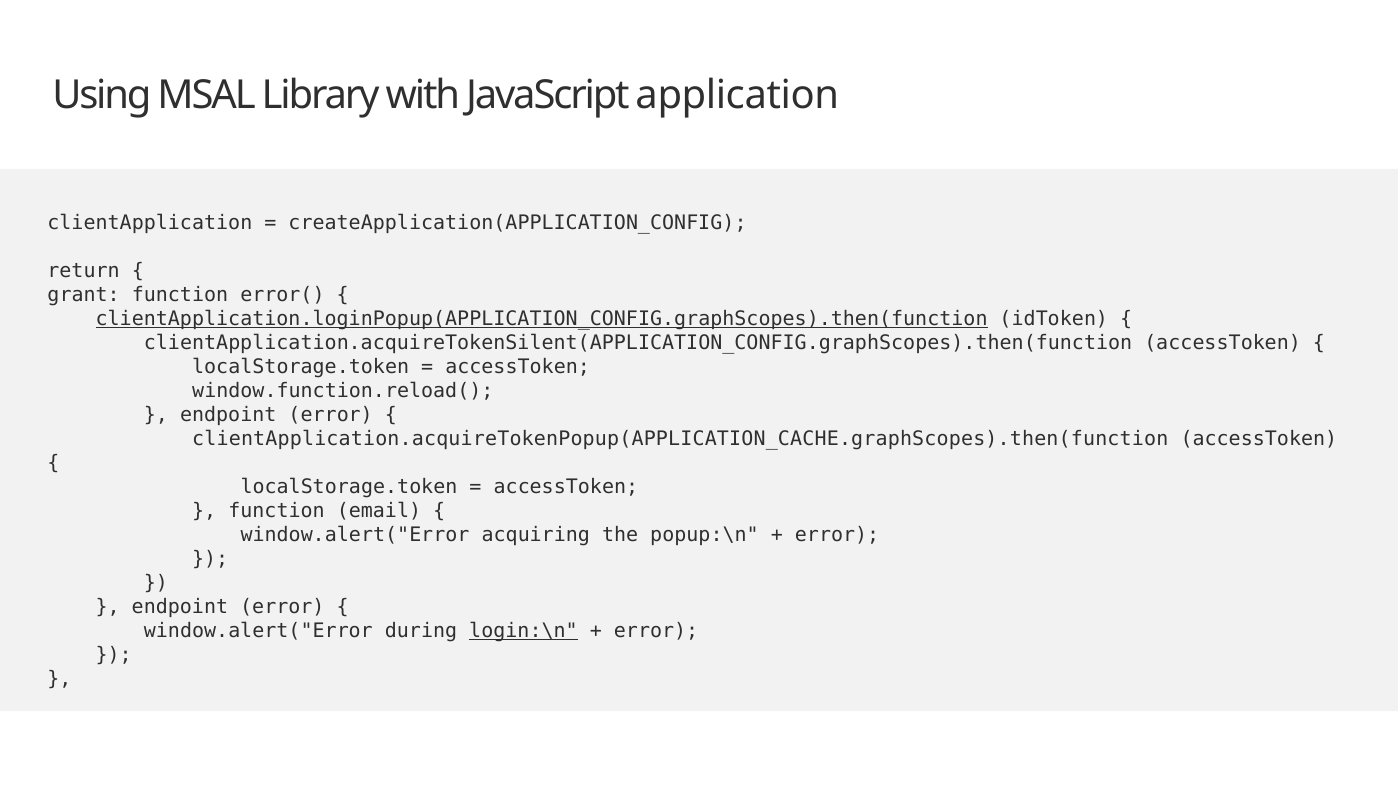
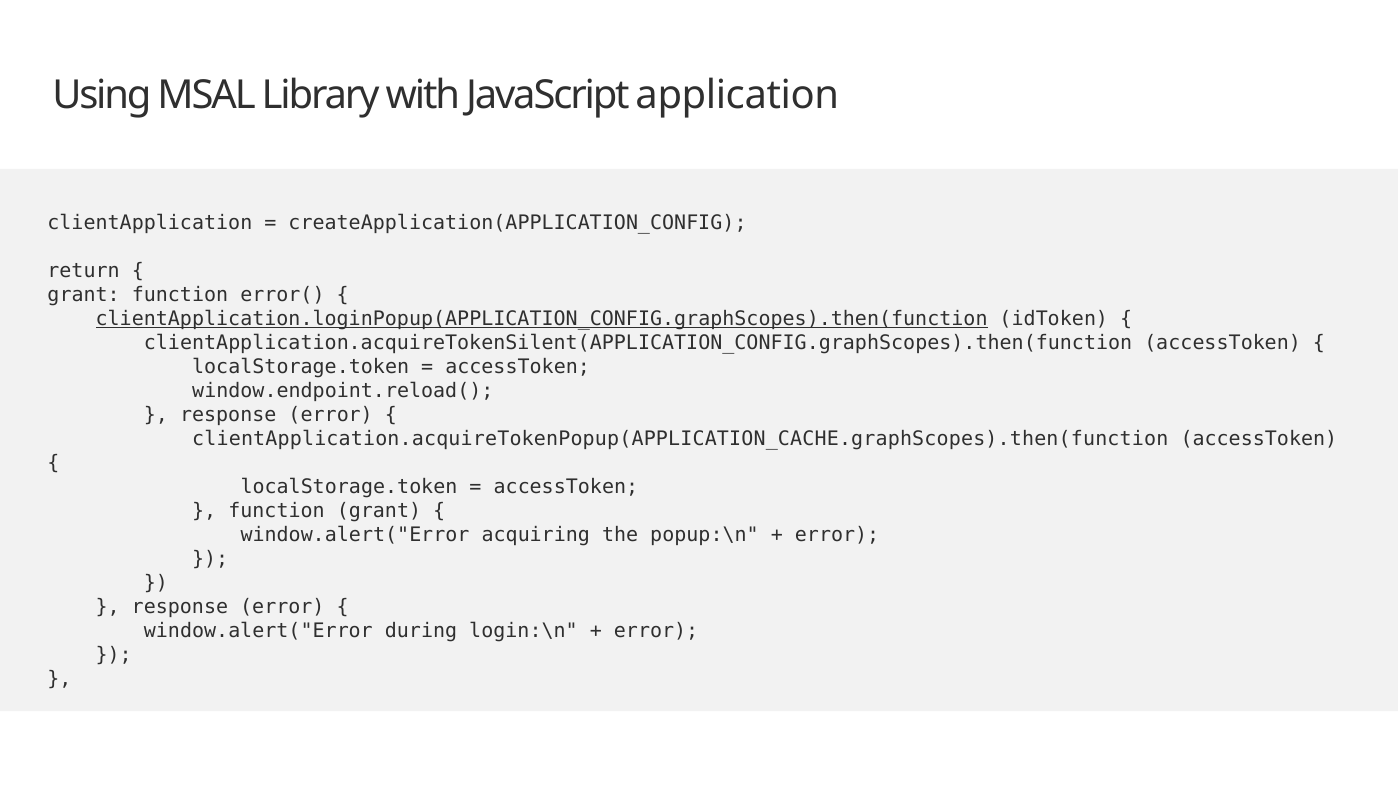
window.function.reload(: window.function.reload( -> window.endpoint.reload(
endpoint at (228, 415): endpoint -> response
function email: email -> grant
endpoint at (180, 607): endpoint -> response
login:\n underline: present -> none
